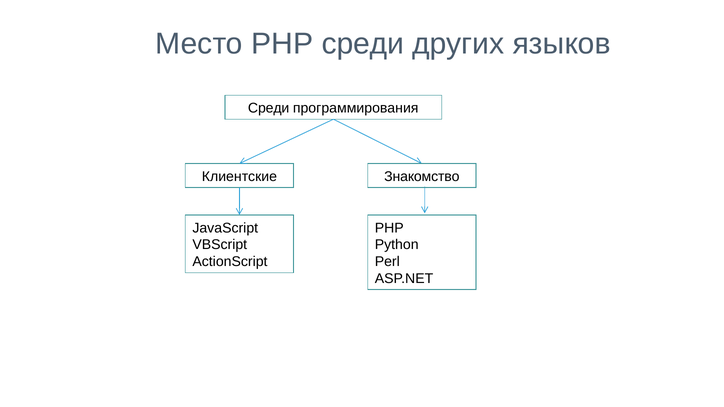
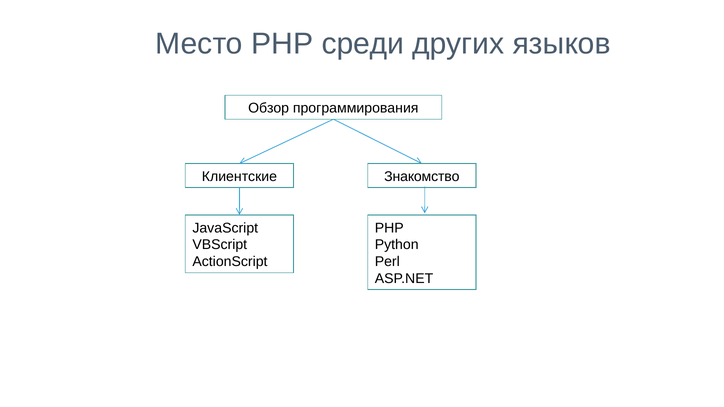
Среди at (269, 108): Среди -> Обзор
